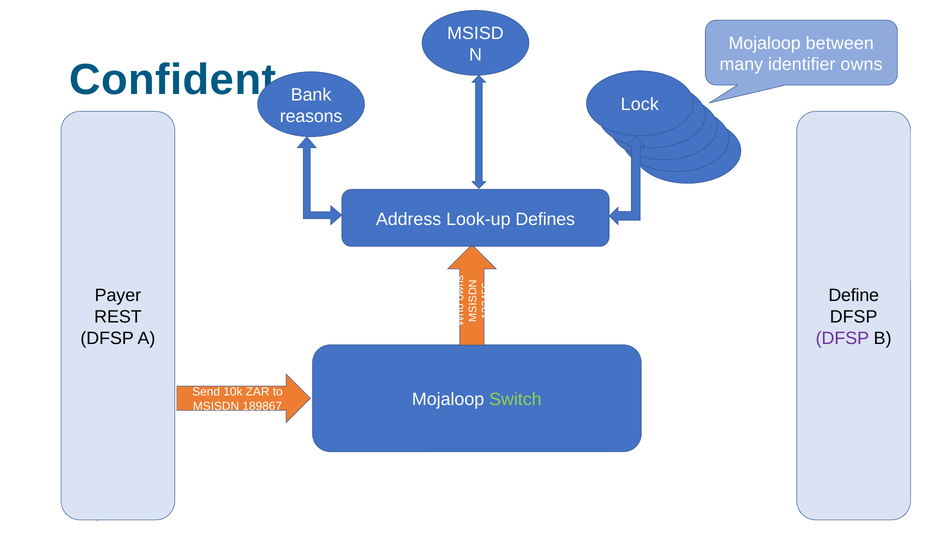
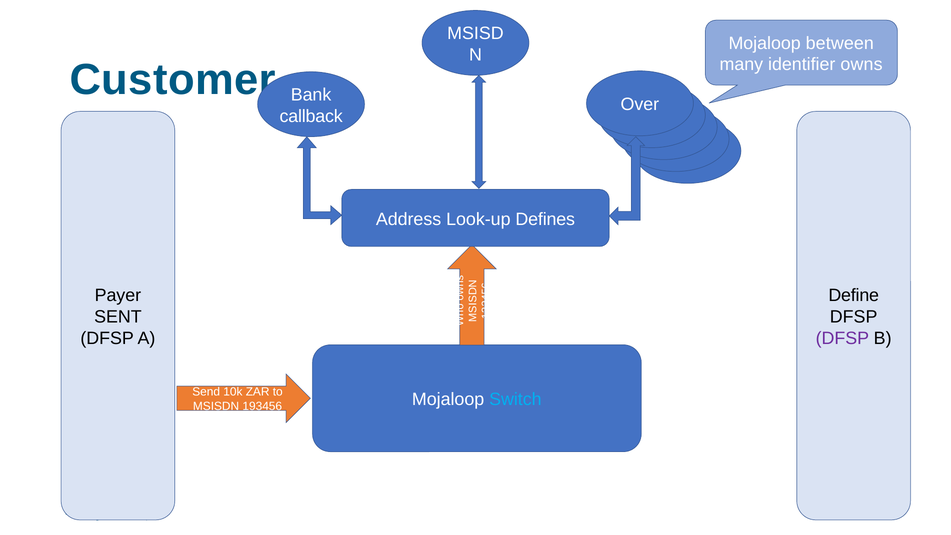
Confident: Confident -> Customer
Lock: Lock -> Over
reasons: reasons -> callback
REST: REST -> SENT
Switch colour: light green -> light blue
189867: 189867 -> 193456
